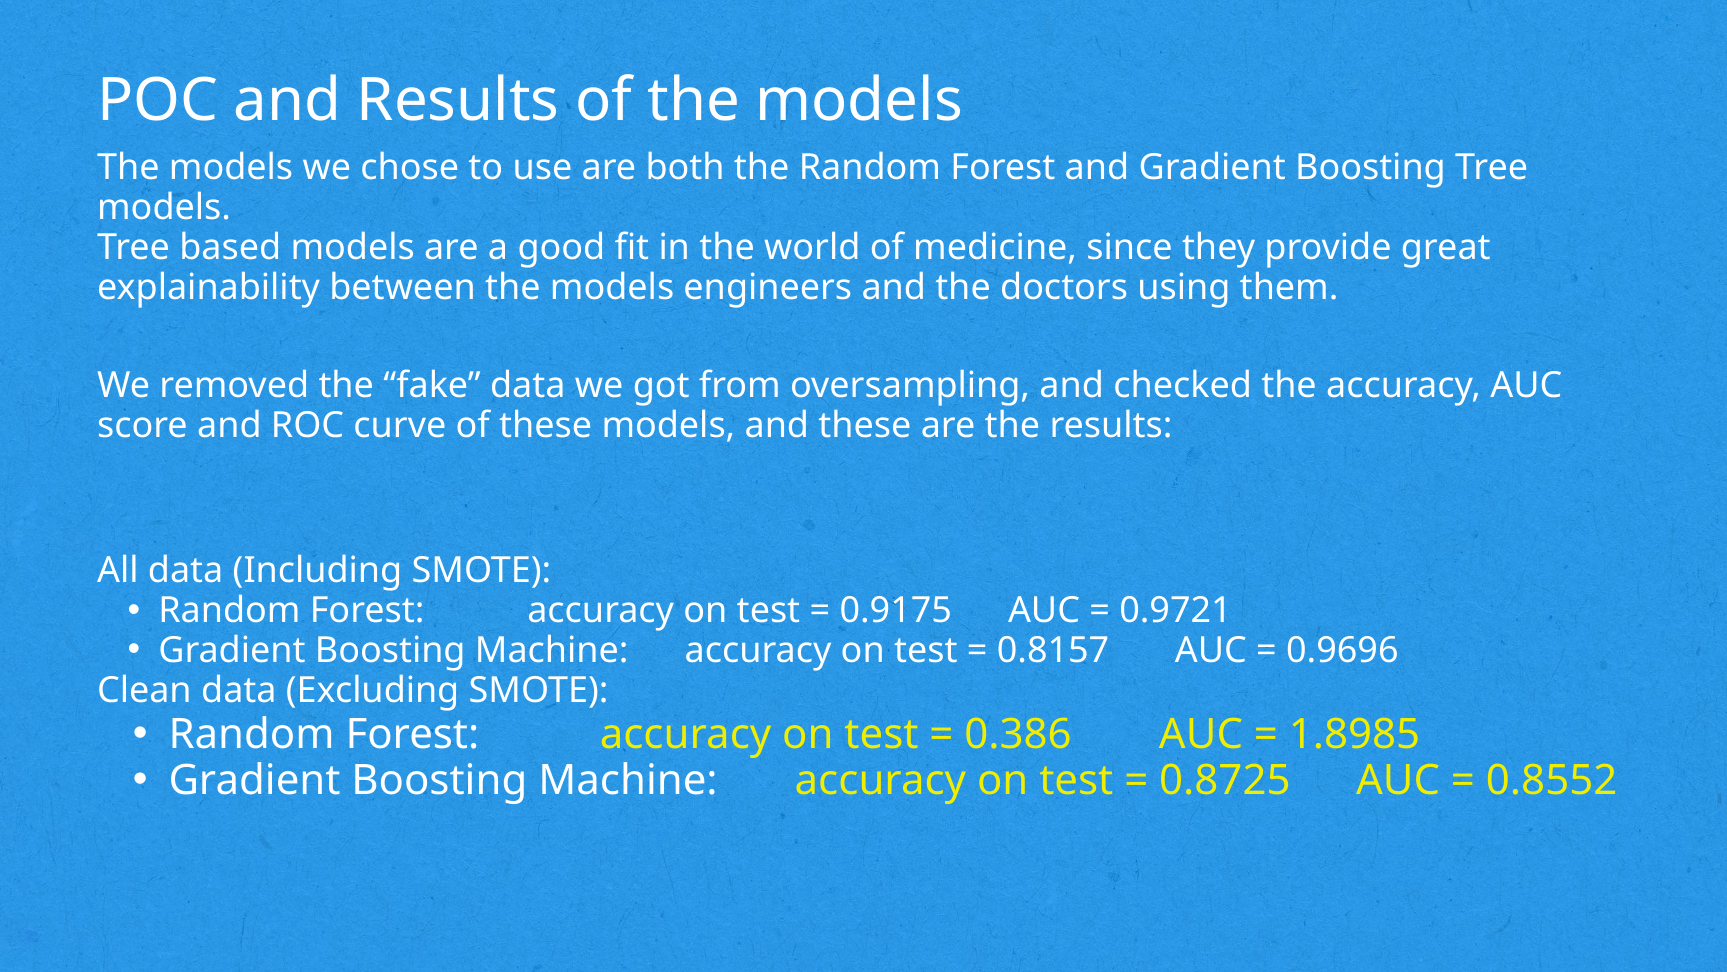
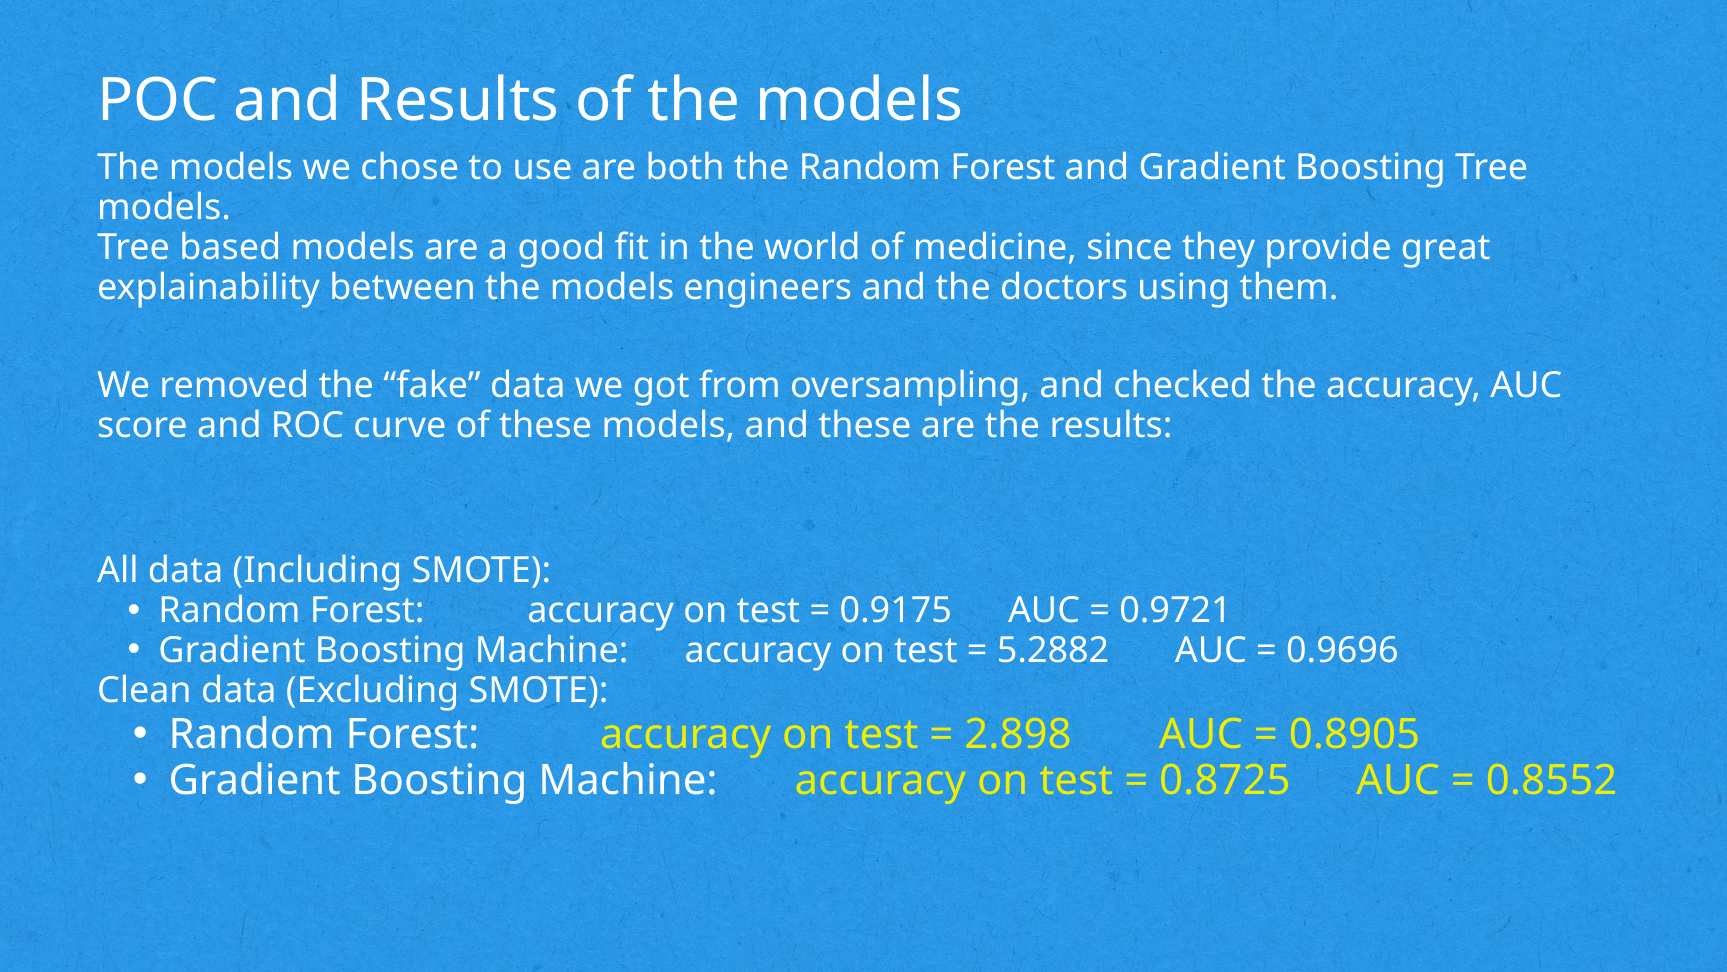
0.8157: 0.8157 -> 5.2882
0.386: 0.386 -> 2.898
1.8985: 1.8985 -> 0.8905
